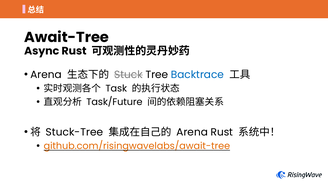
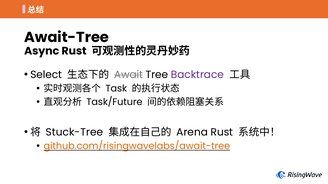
Arena at (46, 75): Arena -> Select
Stuck: Stuck -> Await
Backtrace colour: blue -> purple
